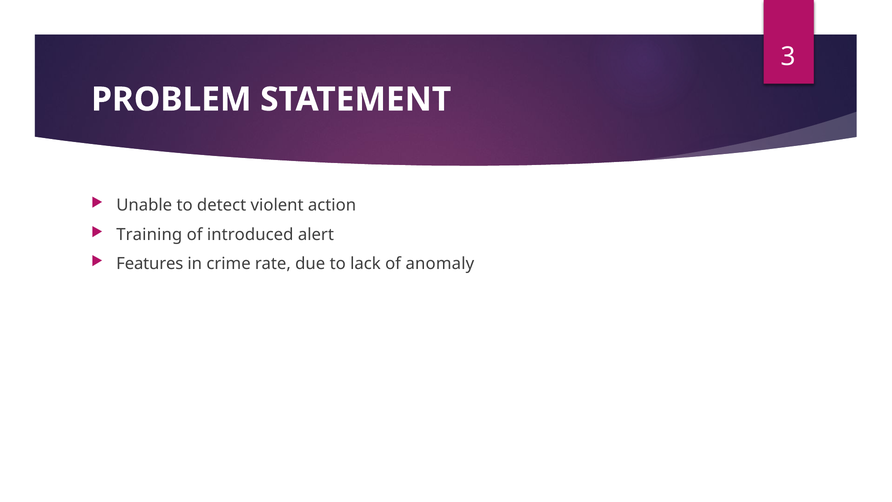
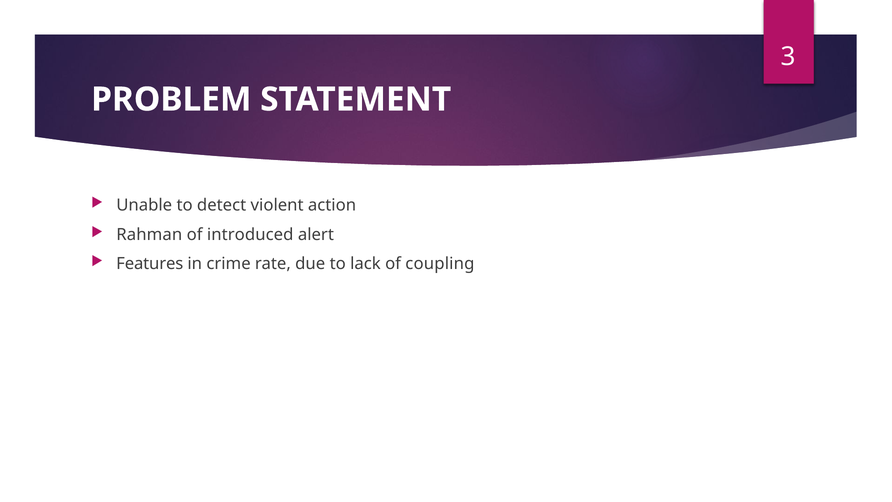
Training: Training -> Rahman
anomaly: anomaly -> coupling
